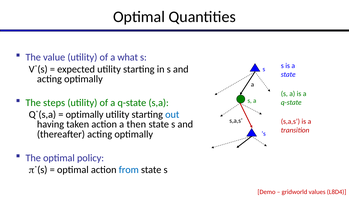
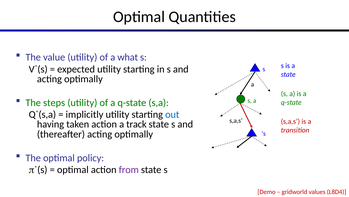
optimally at (85, 114): optimally -> implicitly
then: then -> track
from colour: blue -> purple
